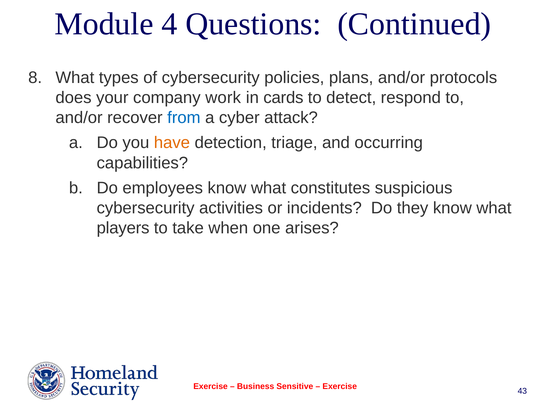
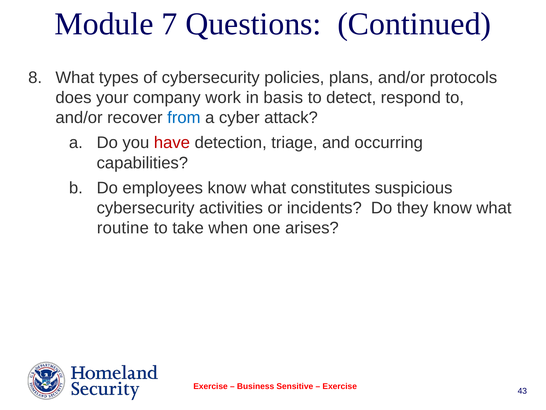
4: 4 -> 7
cards: cards -> basis
have colour: orange -> red
players: players -> routine
